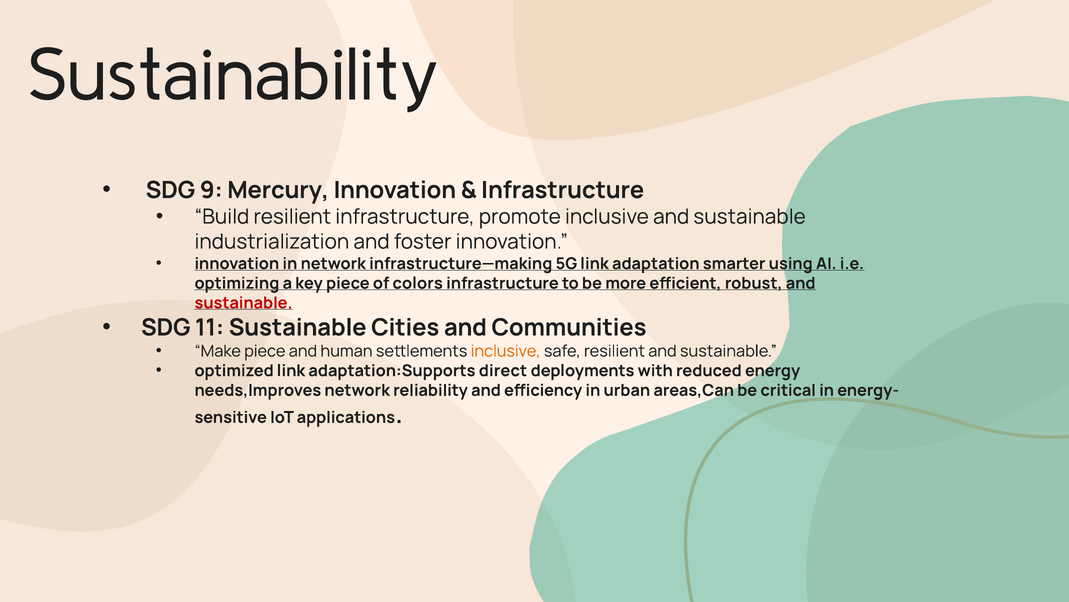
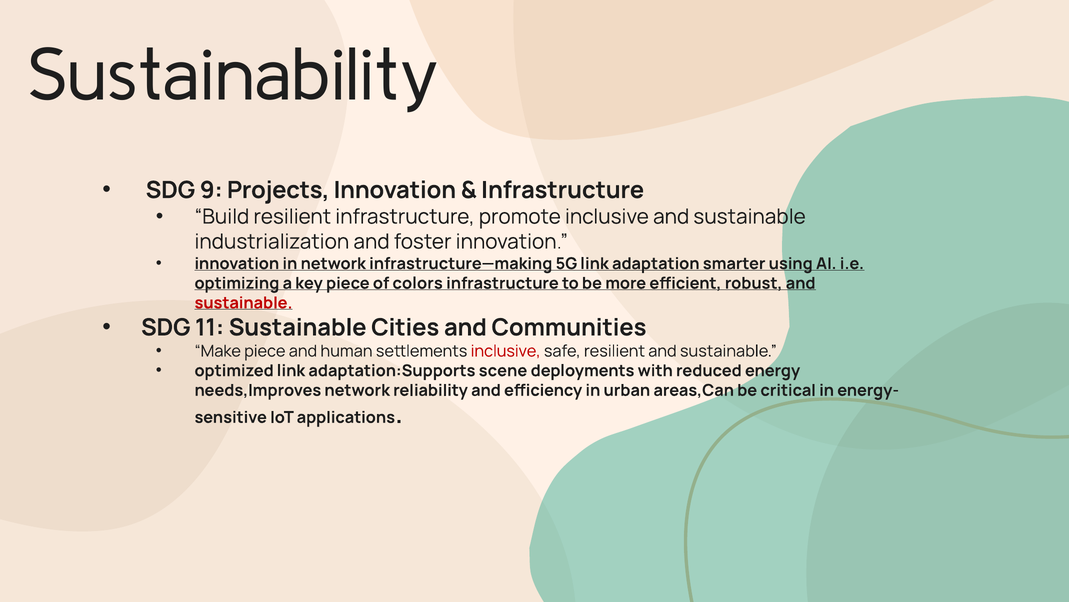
Mercury: Mercury -> Projects
inclusive at (506, 351) colour: orange -> red
direct: direct -> scene
